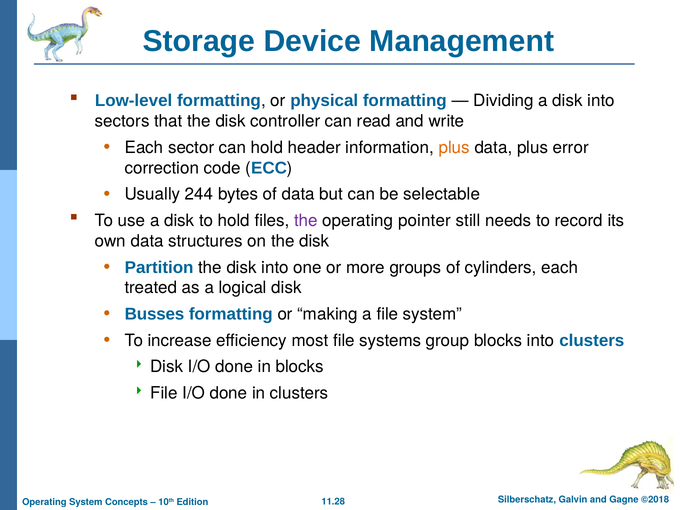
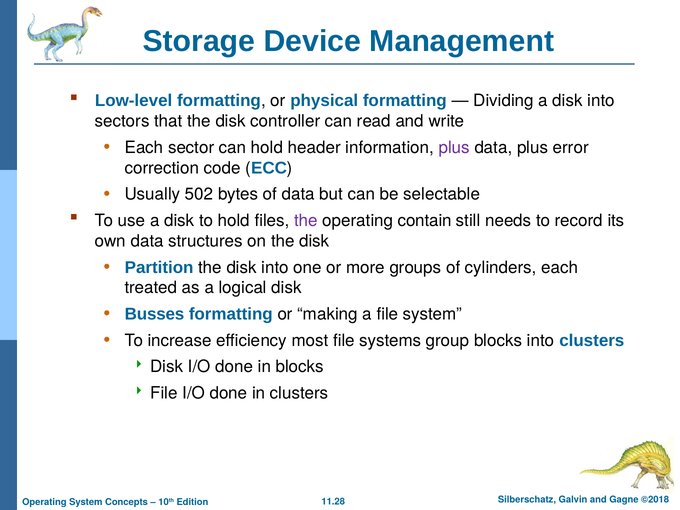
plus at (454, 148) colour: orange -> purple
244: 244 -> 502
pointer: pointer -> contain
